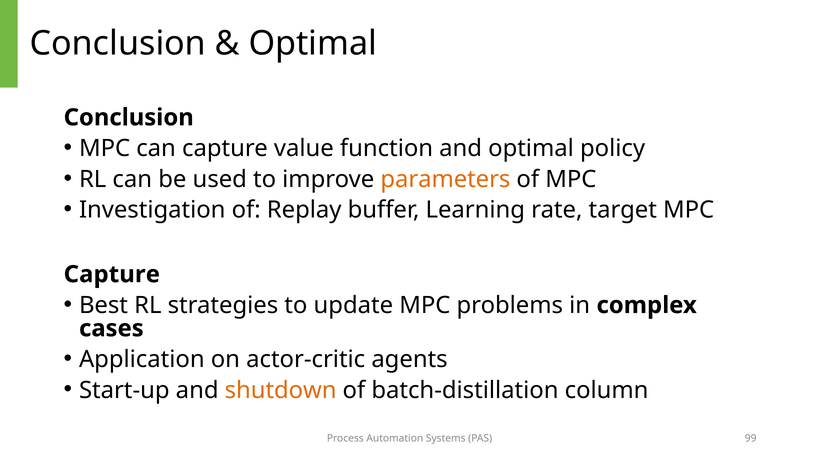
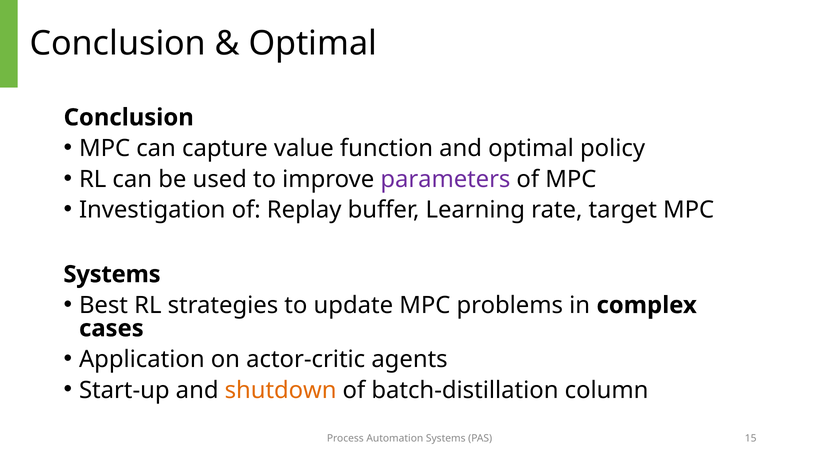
parameters colour: orange -> purple
Capture at (112, 275): Capture -> Systems
99: 99 -> 15
